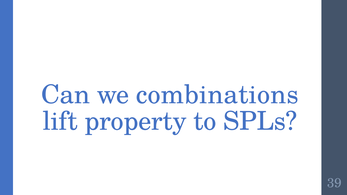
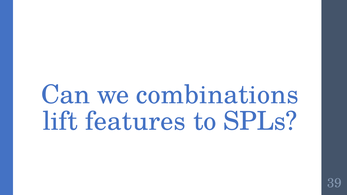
property: property -> features
